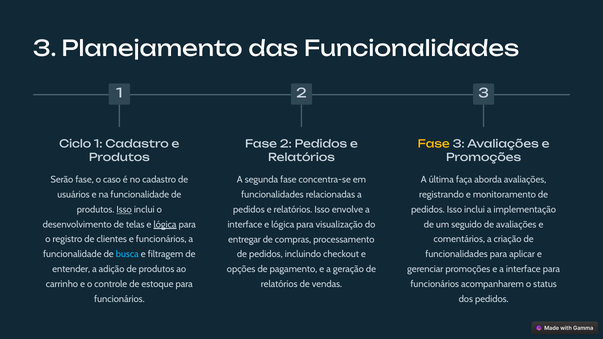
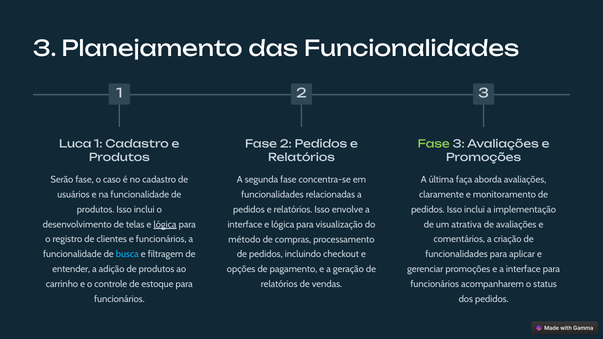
Ciclo: Ciclo -> Luca
Fase at (434, 144) colour: yellow -> light green
registrando: registrando -> claramente
Isso at (124, 210) underline: present -> none
seguido: seguido -> atrativa
entregar: entregar -> método
